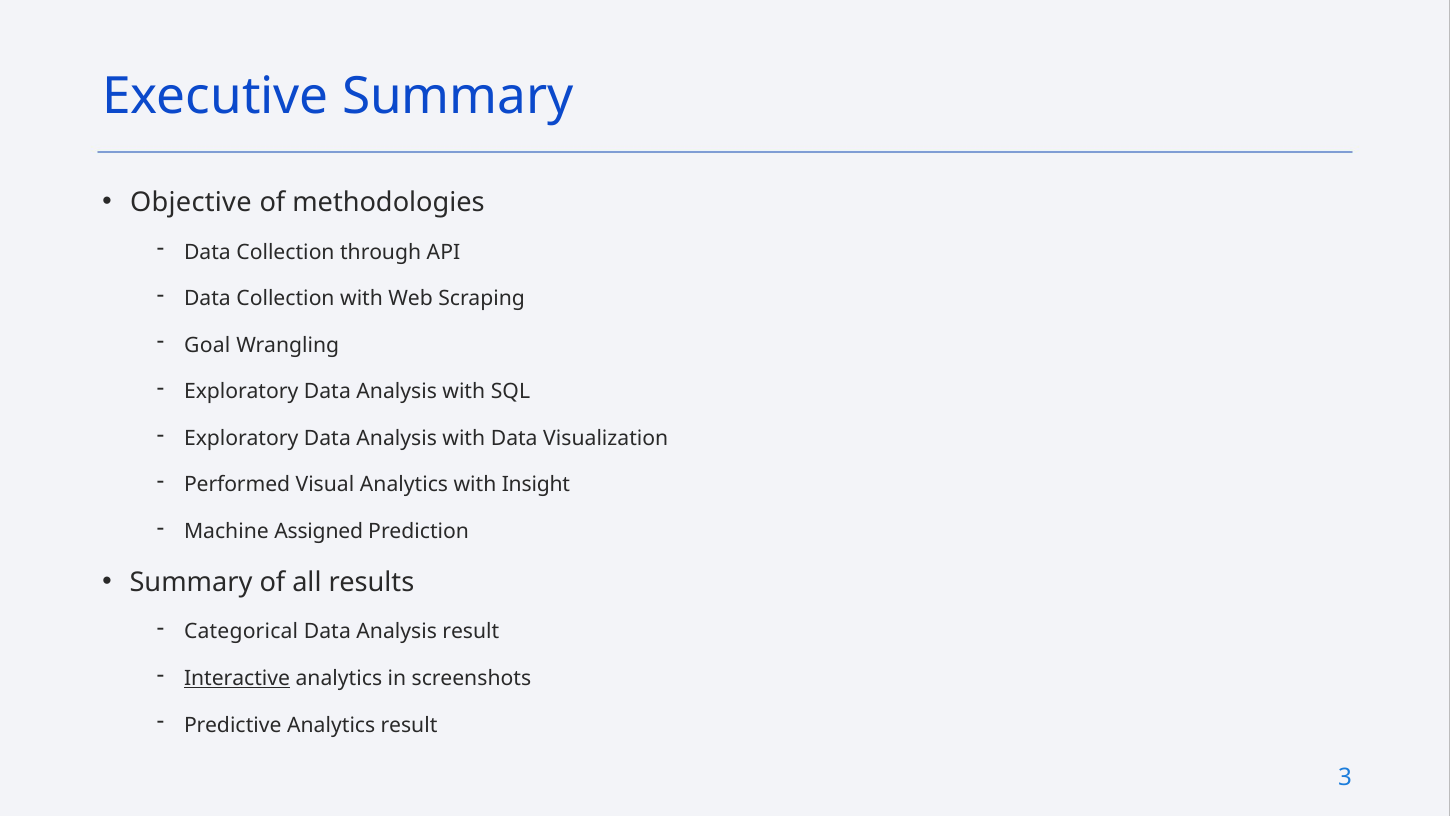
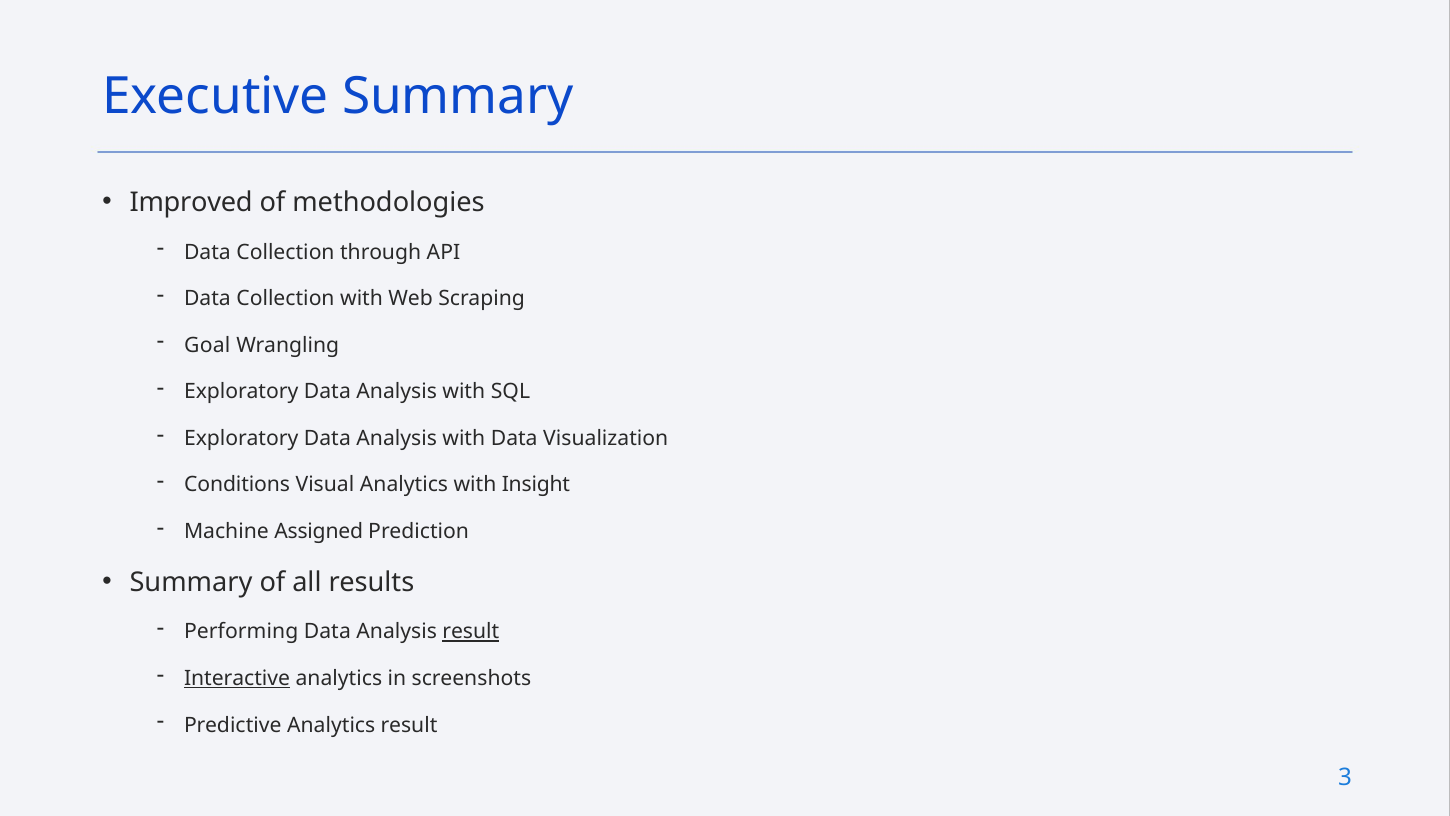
Objective: Objective -> Improved
Performed: Performed -> Conditions
Categorical: Categorical -> Performing
result at (471, 632) underline: none -> present
